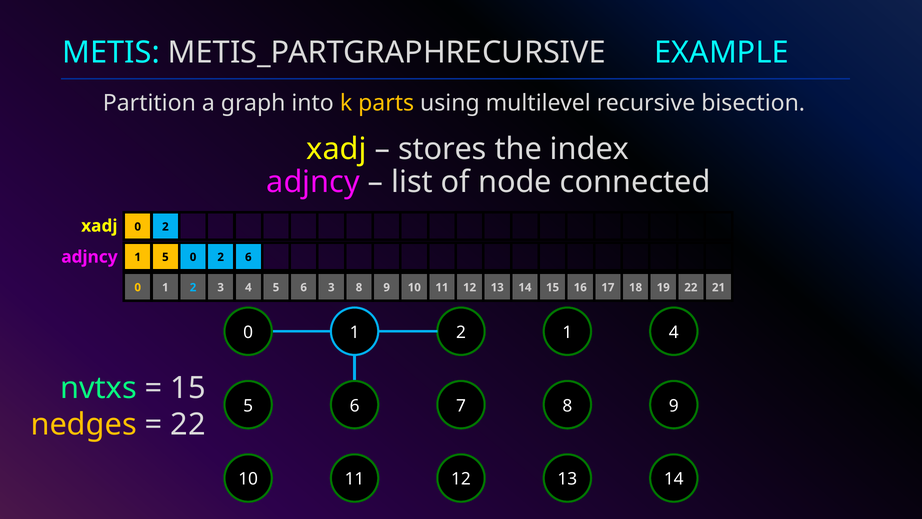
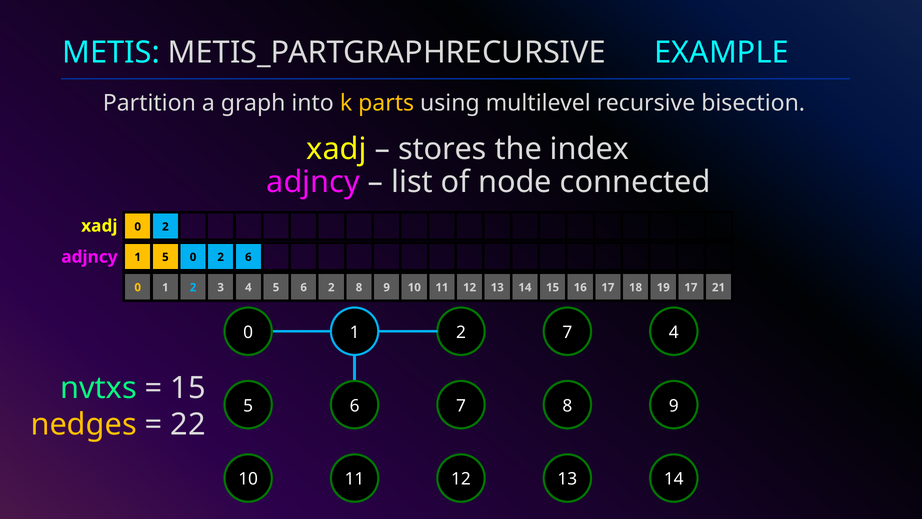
6 3: 3 -> 2
19 22: 22 -> 17
1 2 1: 1 -> 7
